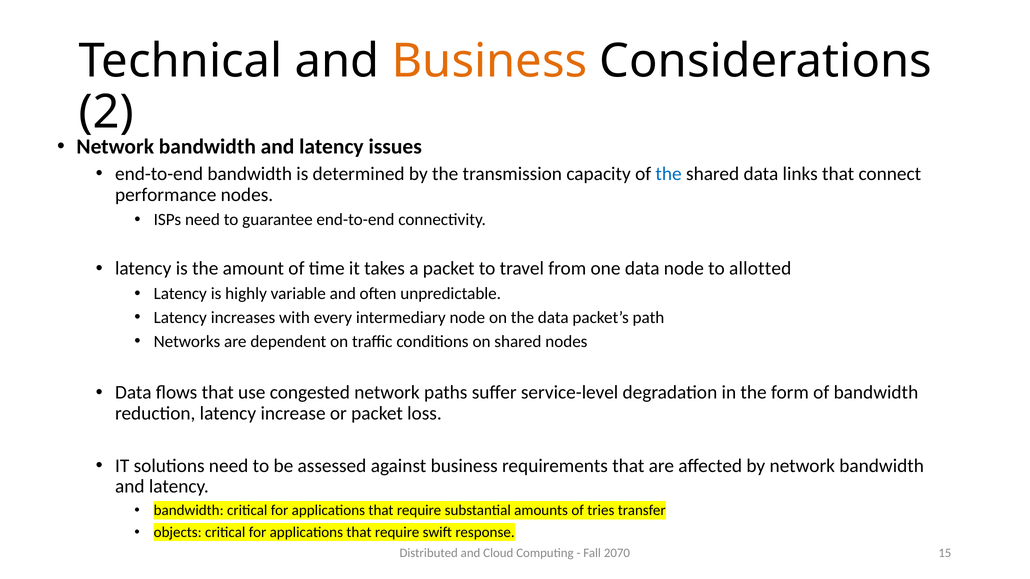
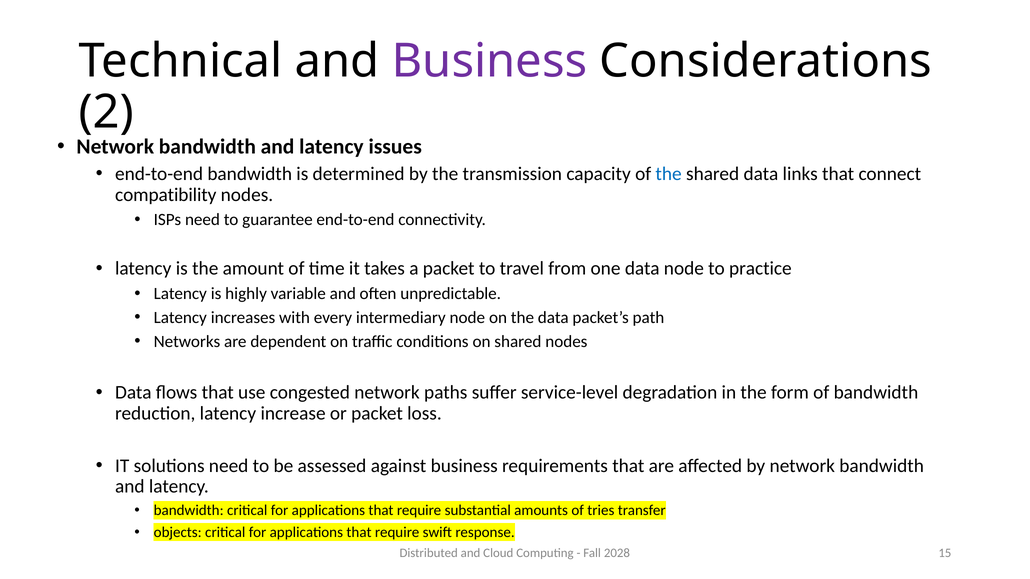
Business at (489, 61) colour: orange -> purple
performance: performance -> compatibility
allotted: allotted -> practice
2070: 2070 -> 2028
